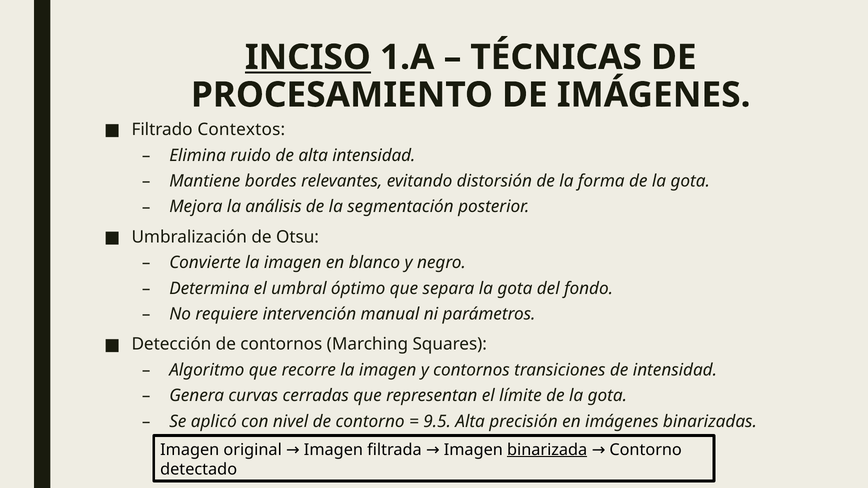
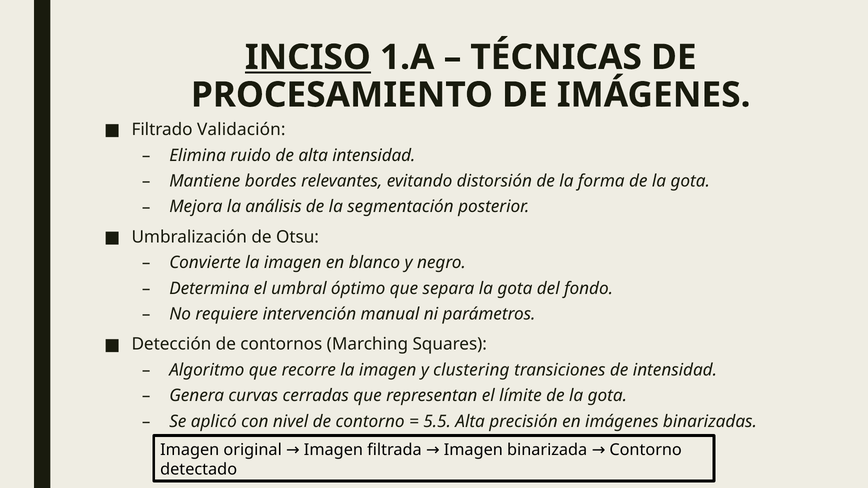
Contextos: Contextos -> Validación
y contornos: contornos -> clustering
9.5: 9.5 -> 5.5
binarizada underline: present -> none
